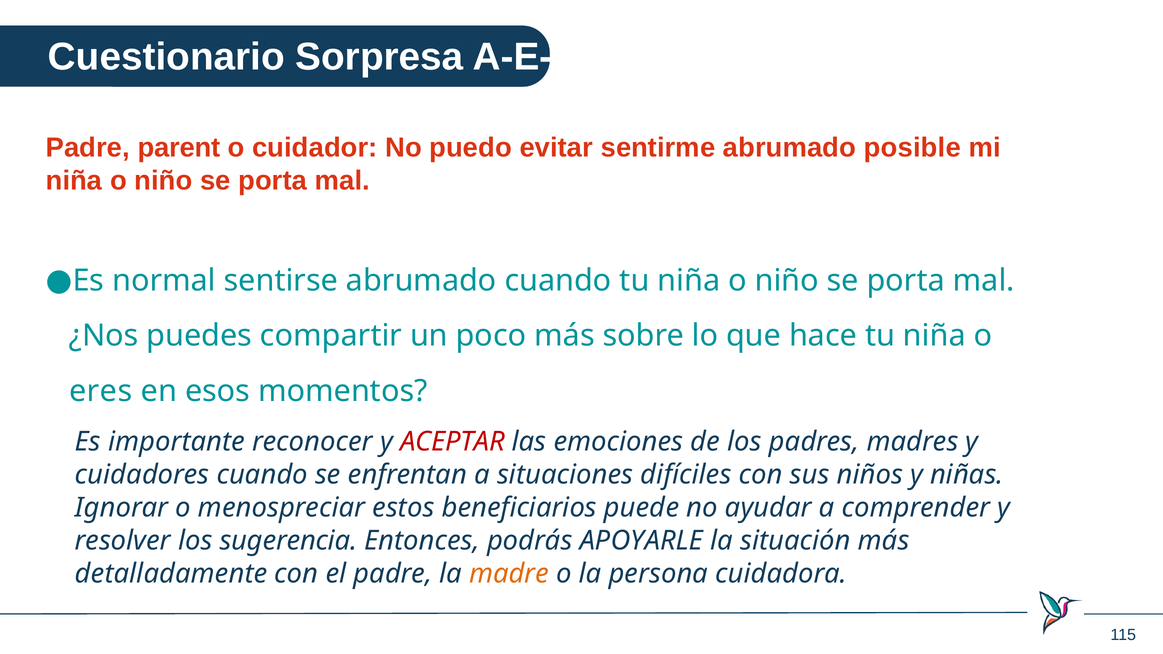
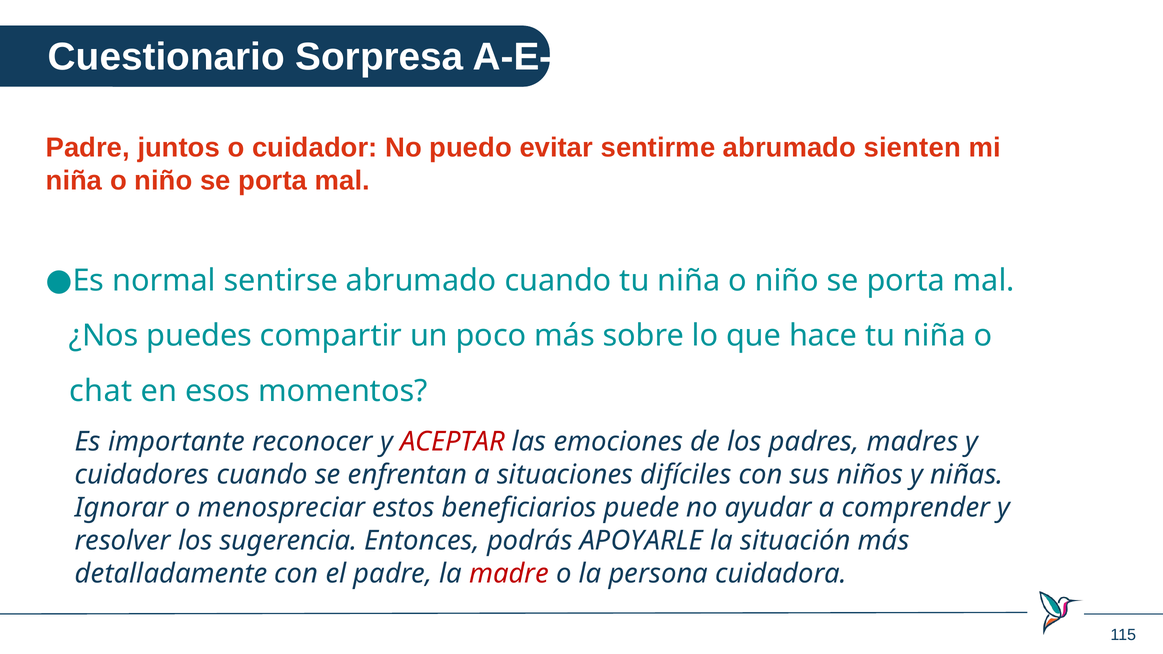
parent: parent -> juntos
posible: posible -> sienten
eres: eres -> chat
madre colour: orange -> red
